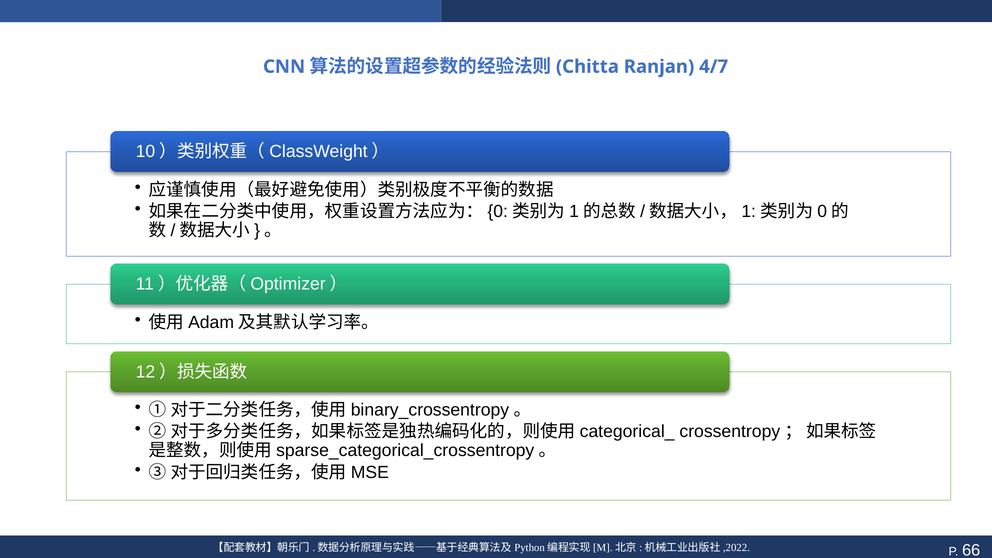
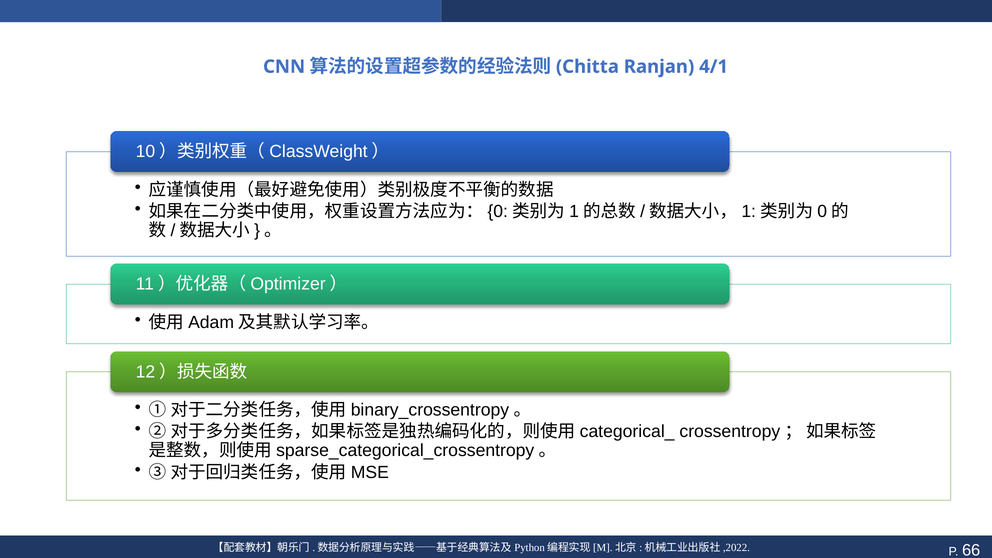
4/7: 4/7 -> 4/1
